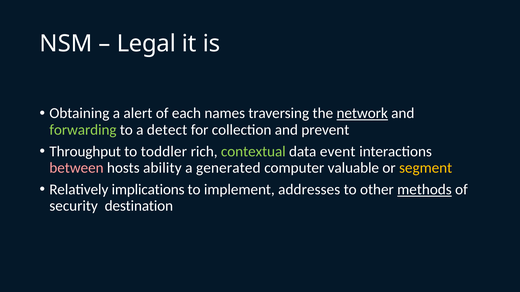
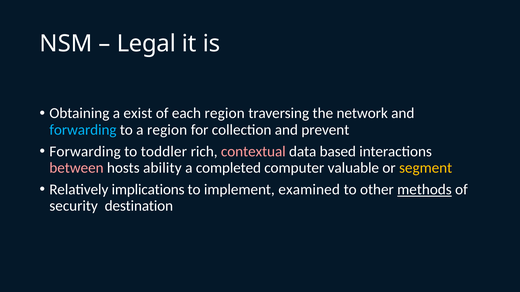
alert: alert -> exist
each names: names -> region
network underline: present -> none
forwarding at (83, 130) colour: light green -> light blue
a detect: detect -> region
Throughput at (85, 152): Throughput -> Forwarding
contextual colour: light green -> pink
event: event -> based
generated: generated -> completed
addresses: addresses -> examined
